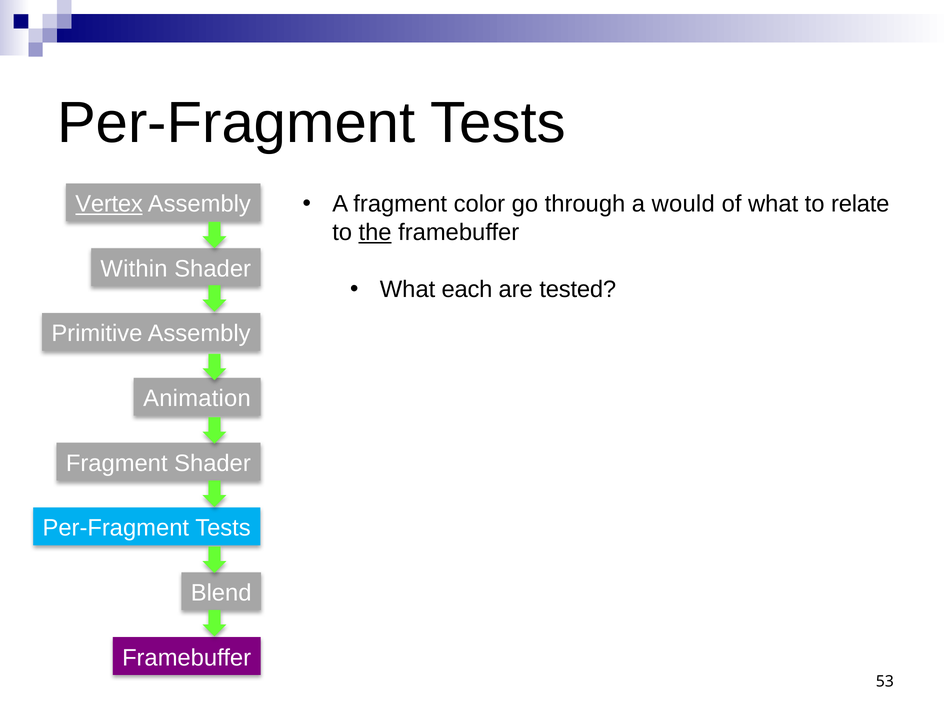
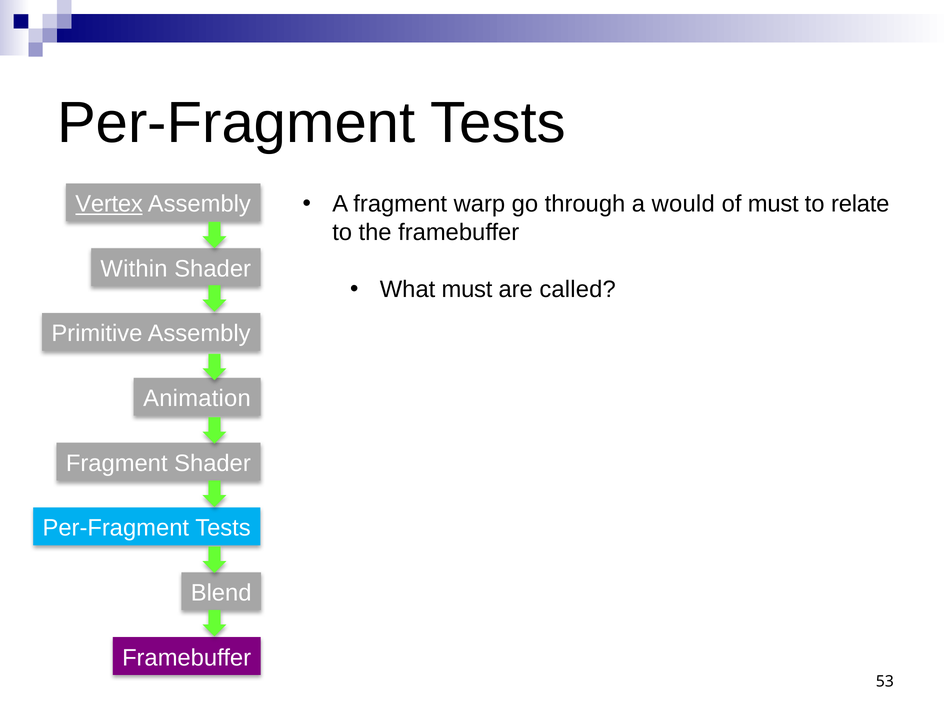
color: color -> warp
of what: what -> must
the underline: present -> none
What each: each -> must
tested: tested -> called
